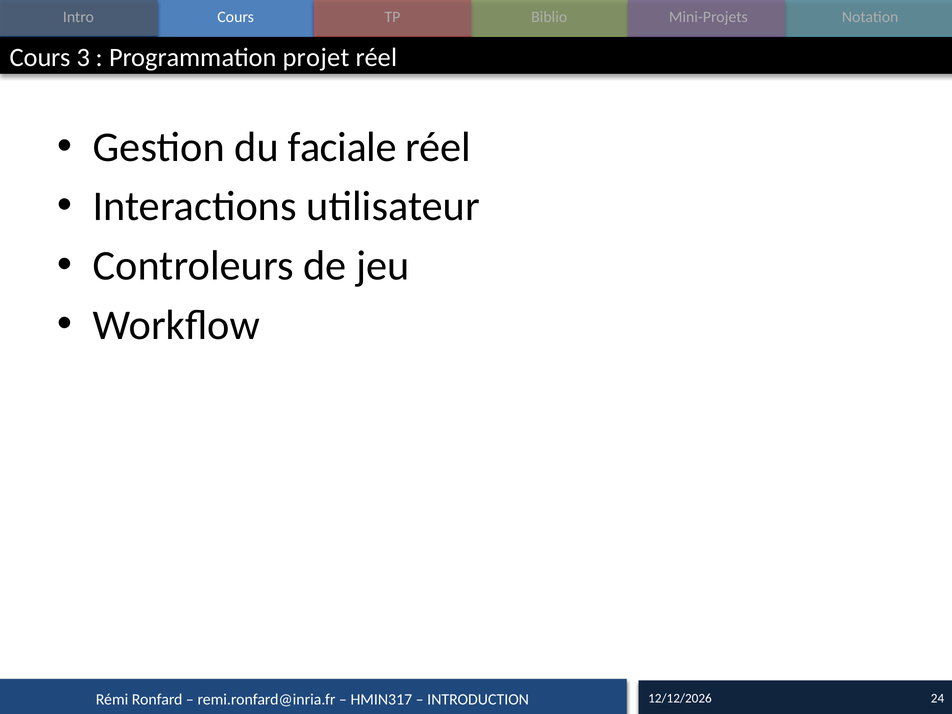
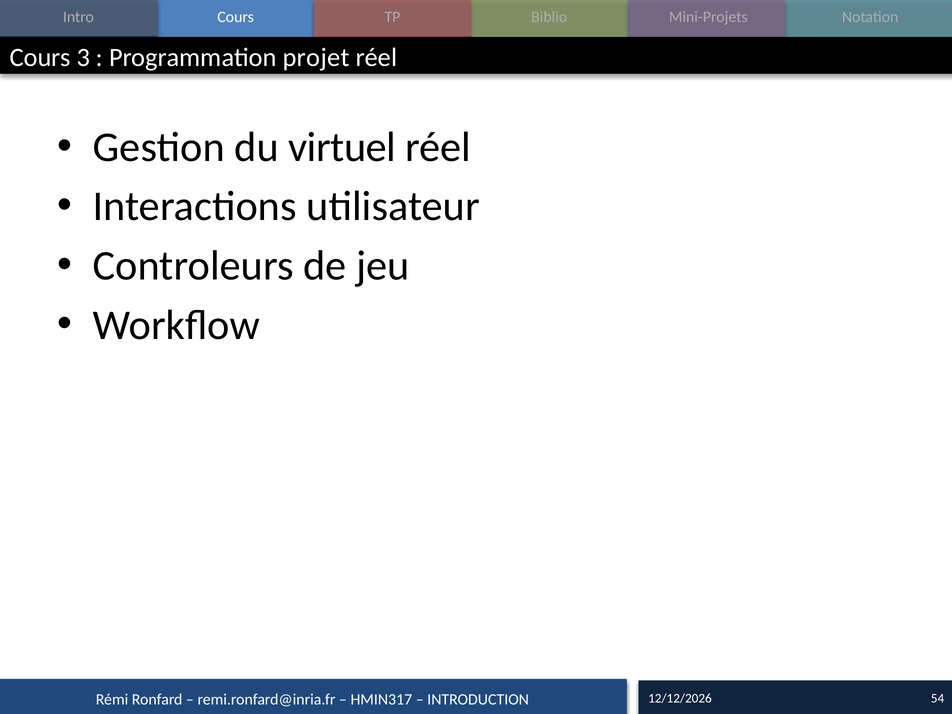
faciale: faciale -> virtuel
24: 24 -> 54
